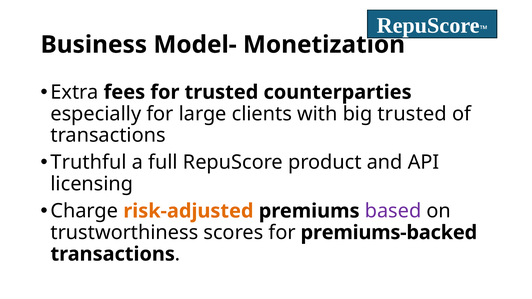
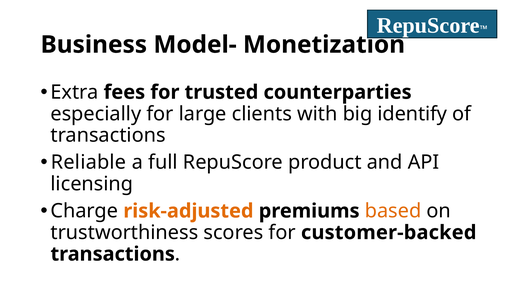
big trusted: trusted -> identify
Truthful: Truthful -> Reliable
based colour: purple -> orange
premiums-backed: premiums-backed -> customer-backed
